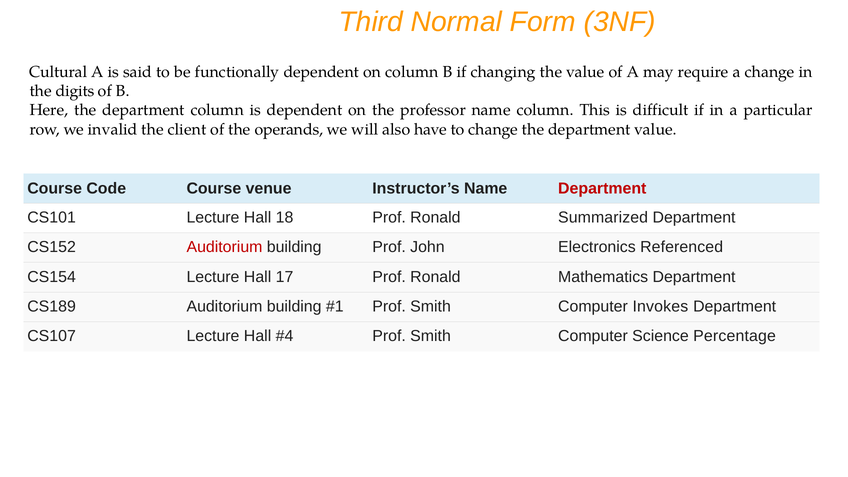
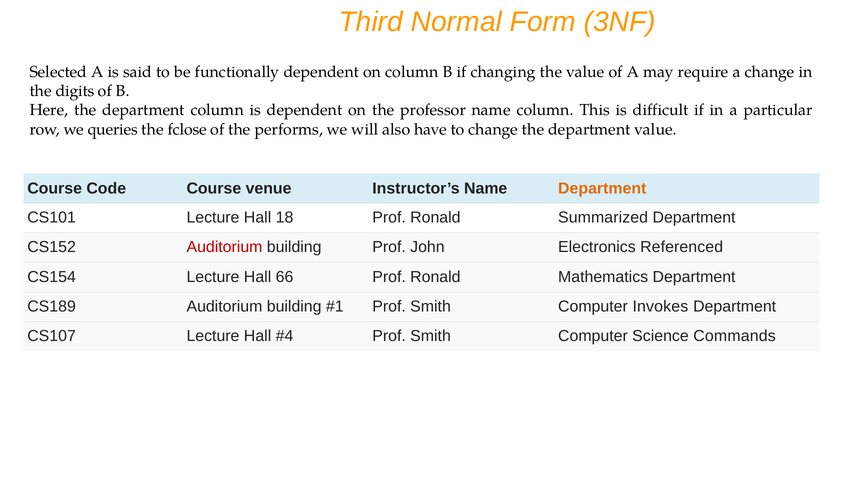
Cultural: Cultural -> Selected
invalid: invalid -> queries
client: client -> fclose
operands: operands -> performs
Department at (602, 189) colour: red -> orange
17: 17 -> 66
Percentage: Percentage -> Commands
